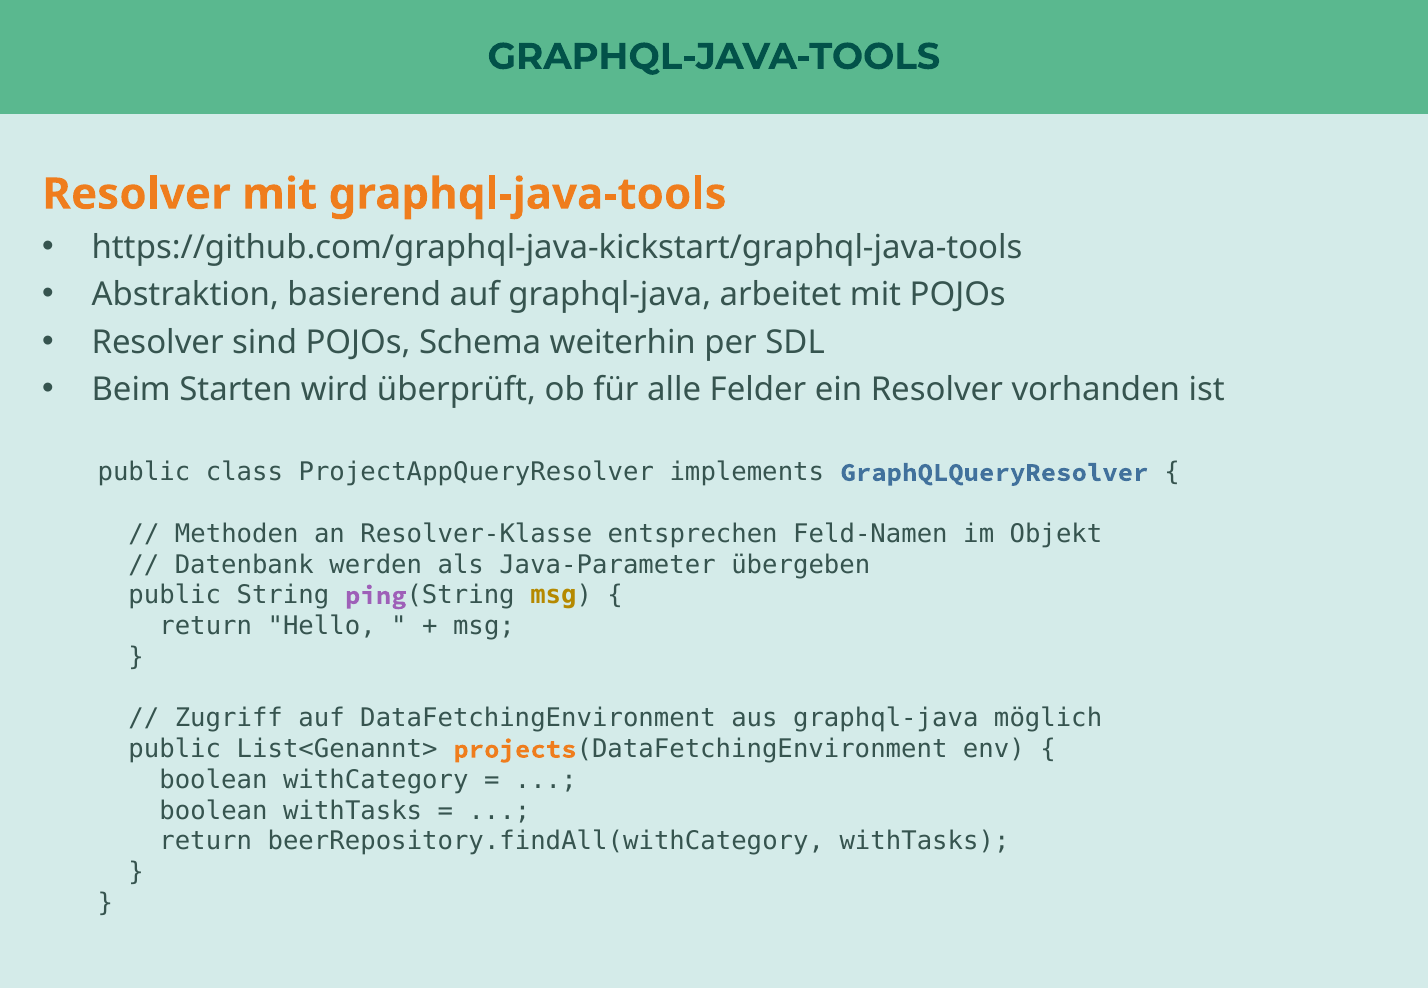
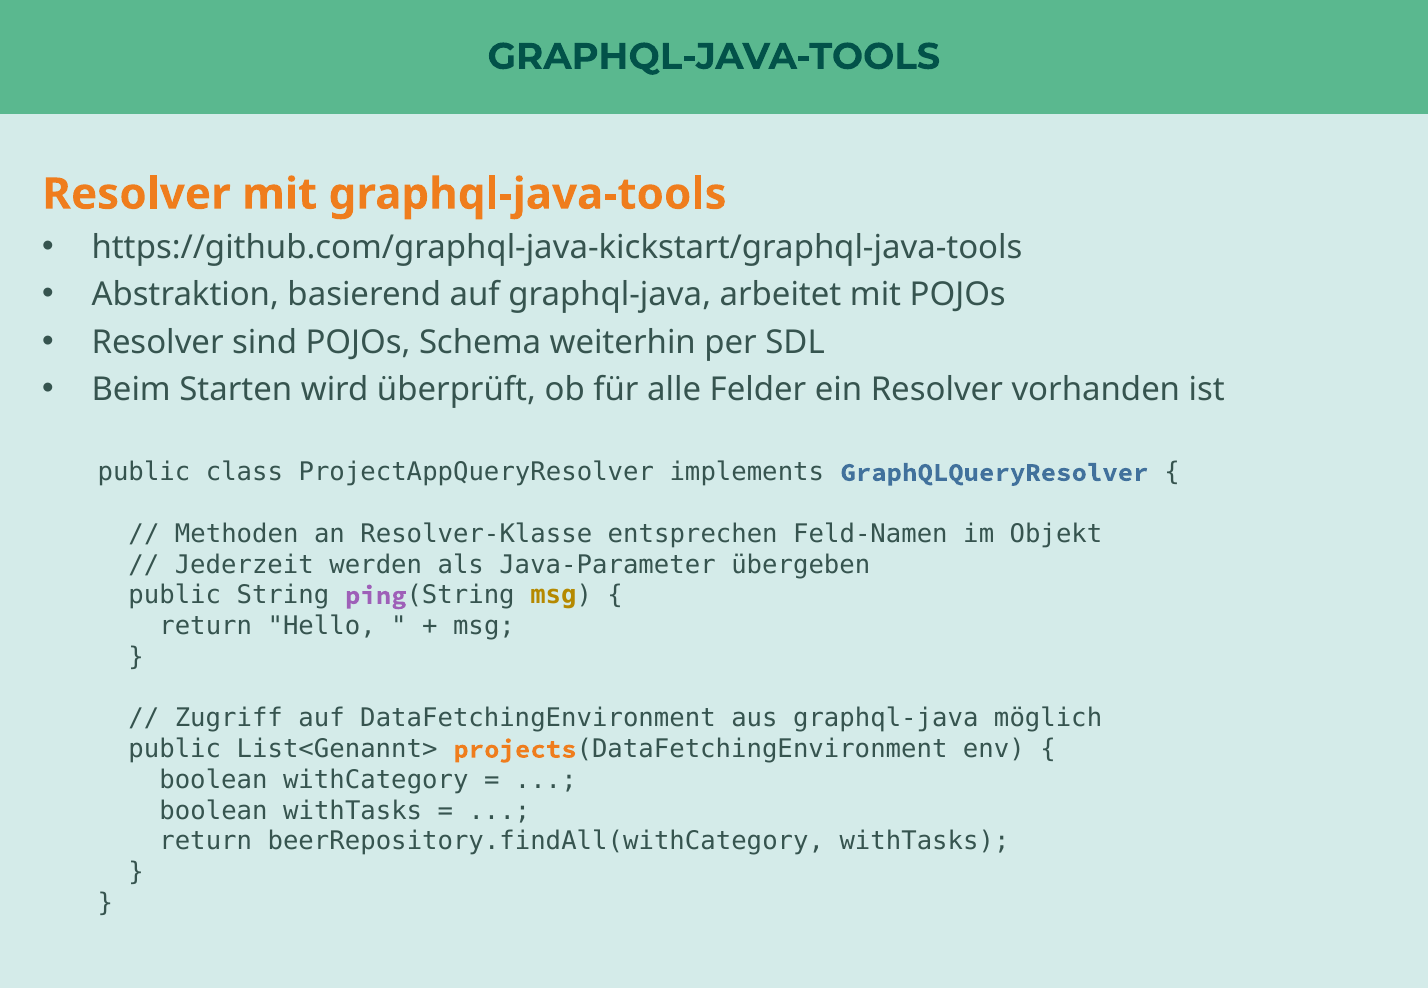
Datenbank: Datenbank -> Jederzeit
